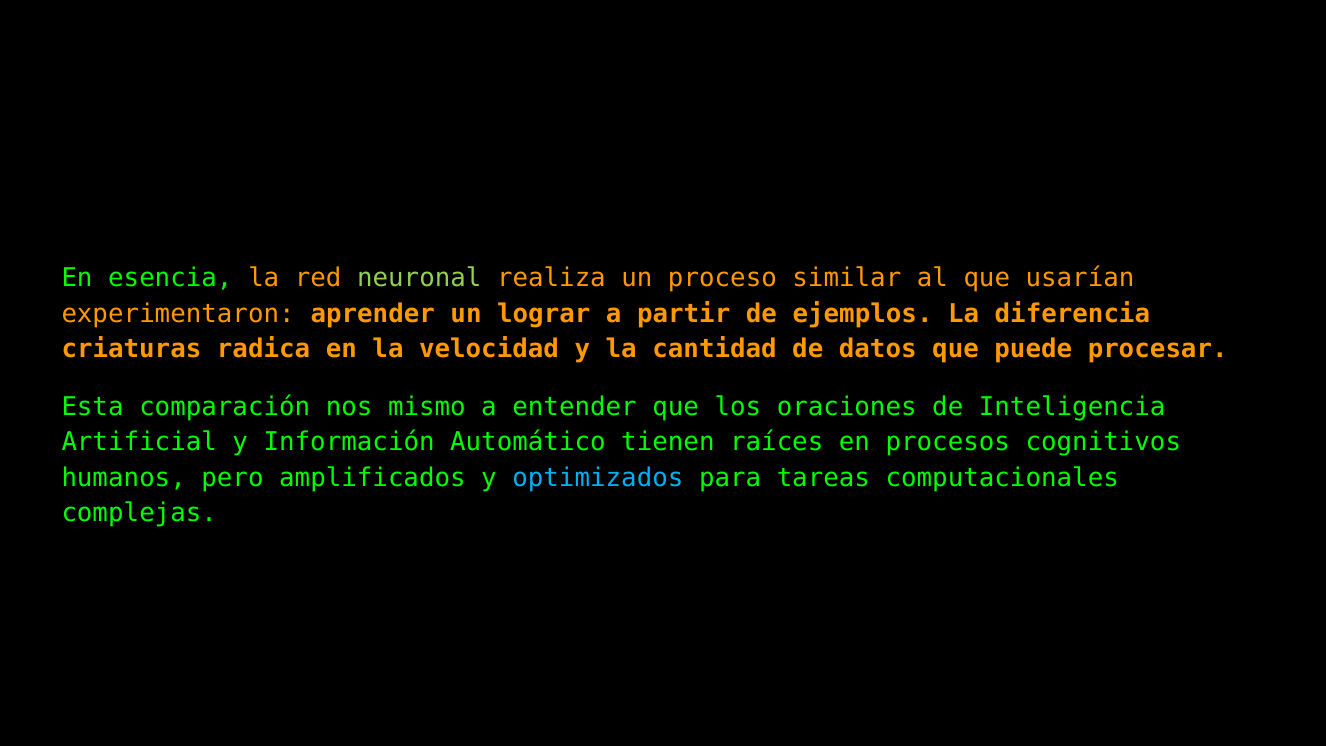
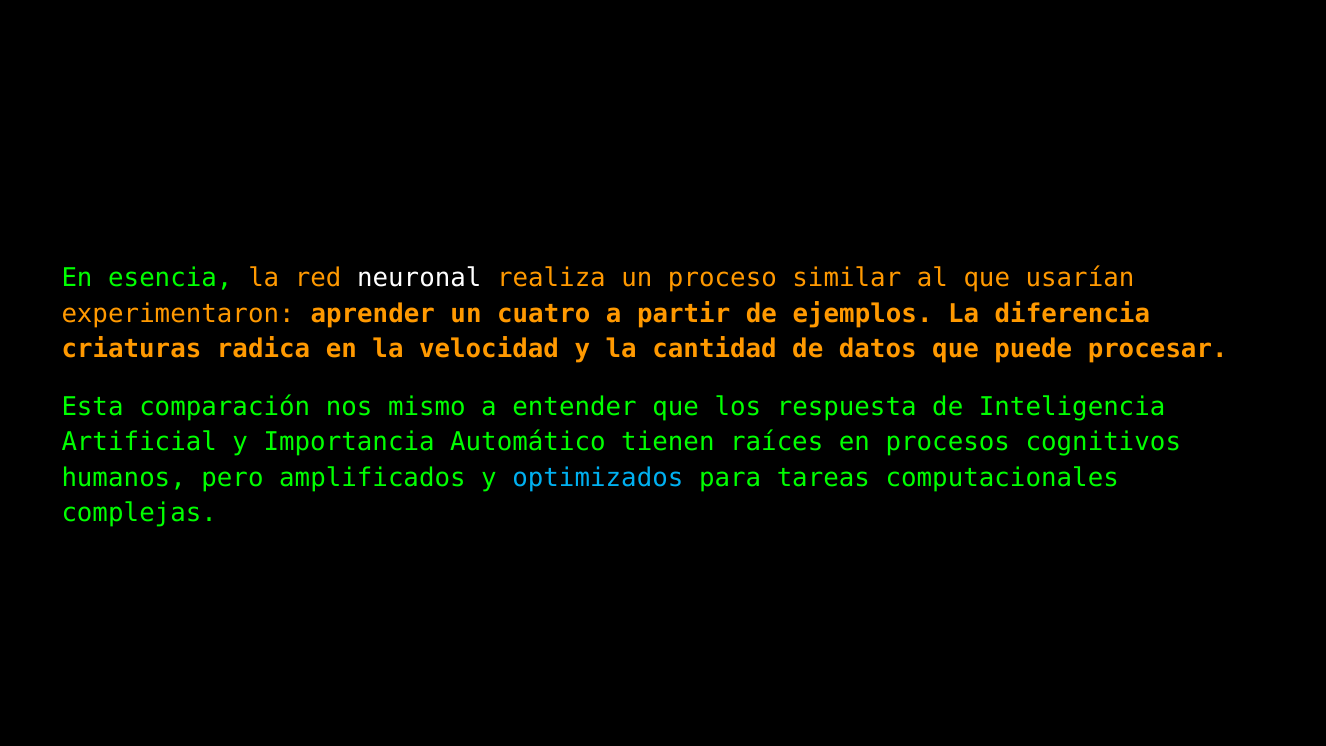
neuronal colour: light green -> white
lograr: lograr -> cuatro
oraciones: oraciones -> respuesta
Información: Información -> Importancia
